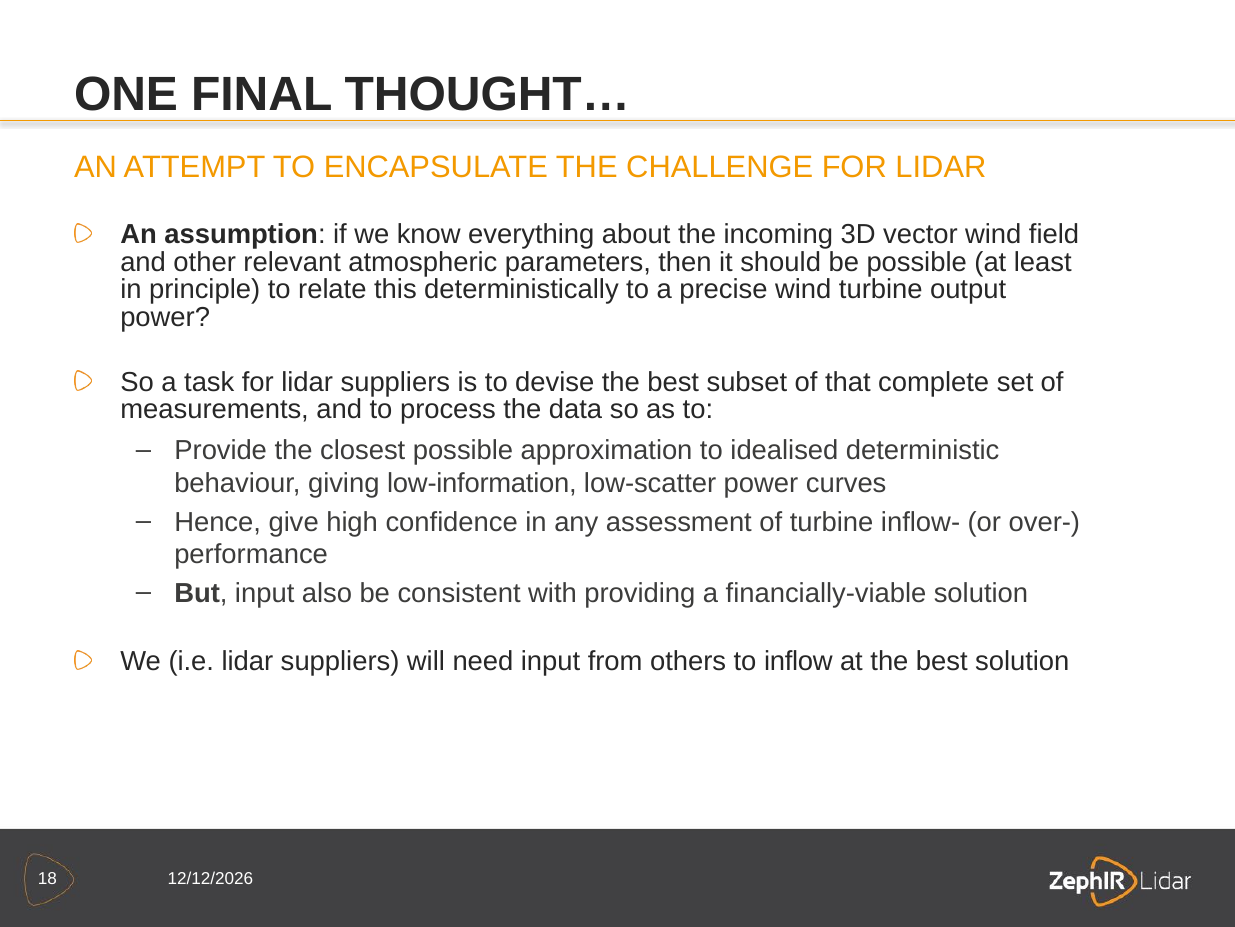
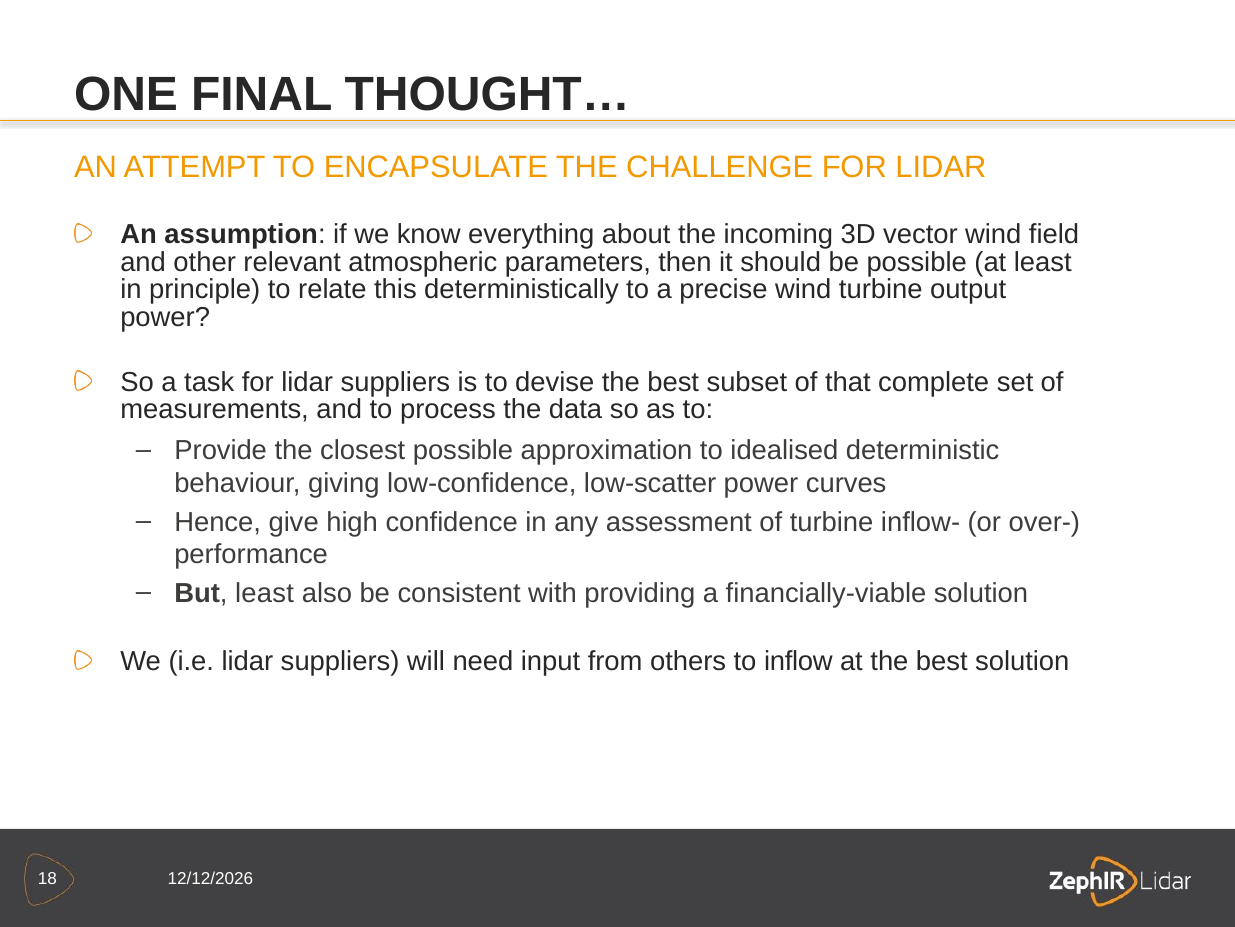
low-information: low-information -> low-confidence
But input: input -> least
